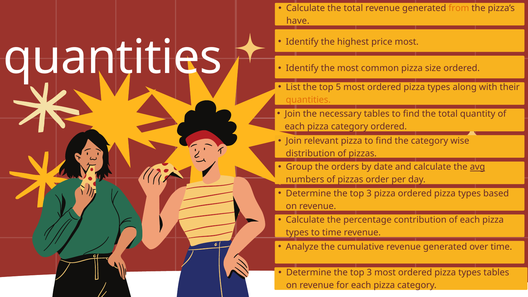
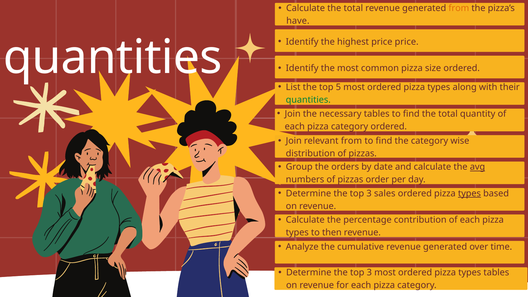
price most: most -> price
quantities at (308, 100) colour: orange -> green
relevant pizza: pizza -> from
3 pizza: pizza -> sales
types at (469, 193) underline: none -> present
to time: time -> then
